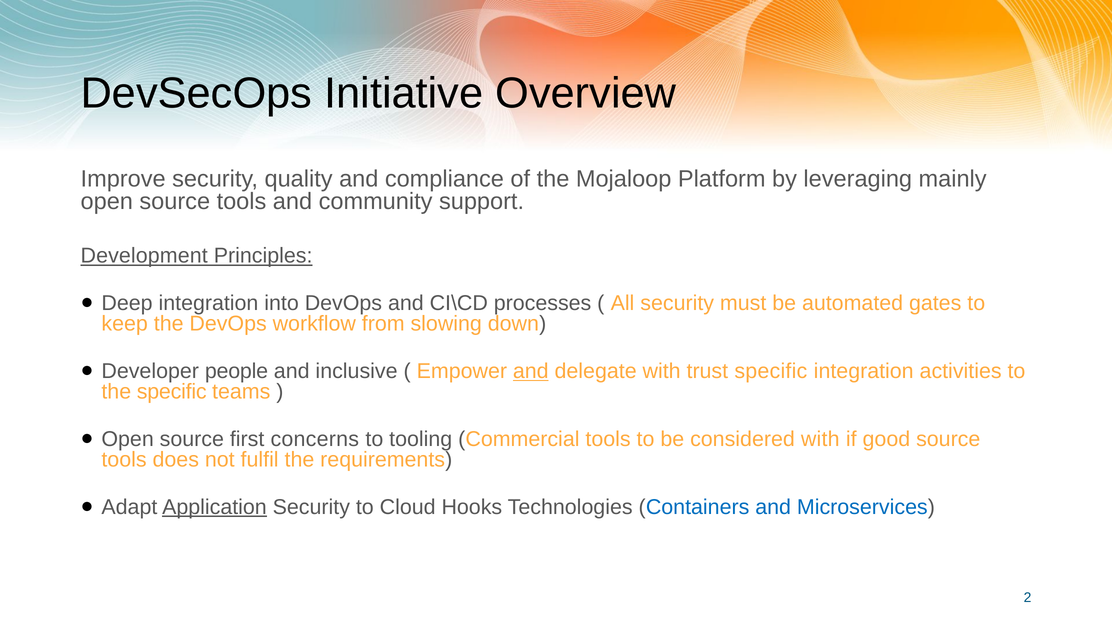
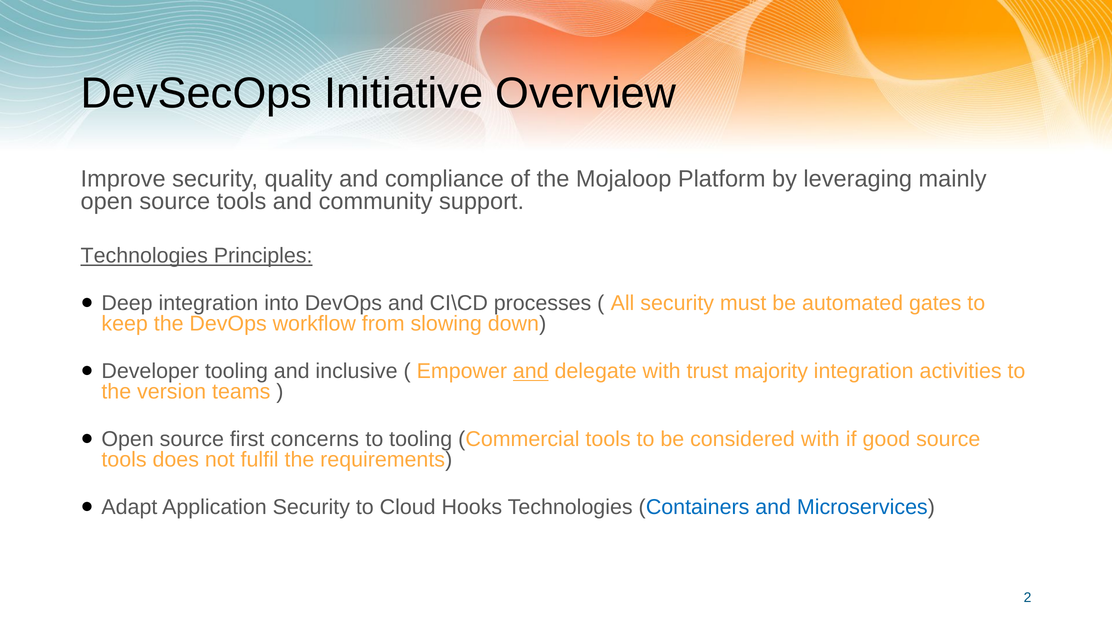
Development at (144, 256): Development -> Technologies
Developer people: people -> tooling
trust specific: specific -> majority
the specific: specific -> version
Application underline: present -> none
